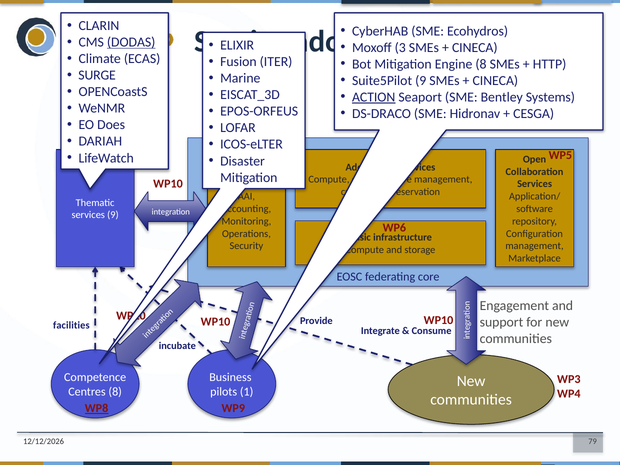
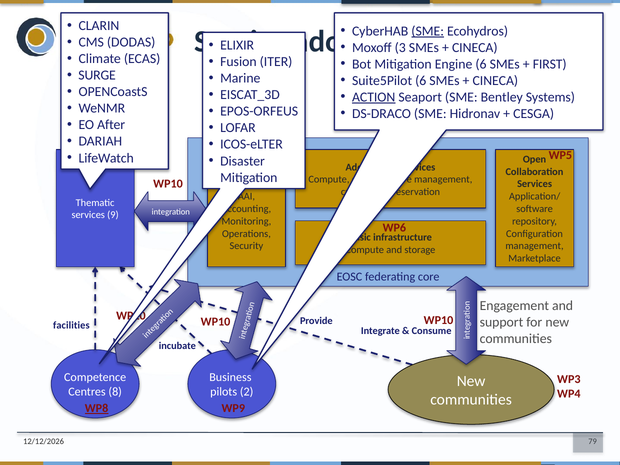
SME at (428, 31) underline: none -> present
DODAS underline: present -> none
Engine 8: 8 -> 6
HTTP: HTTP -> FIRST
Suite5Pilot 9: 9 -> 6
Does: Does -> After
1: 1 -> 2
